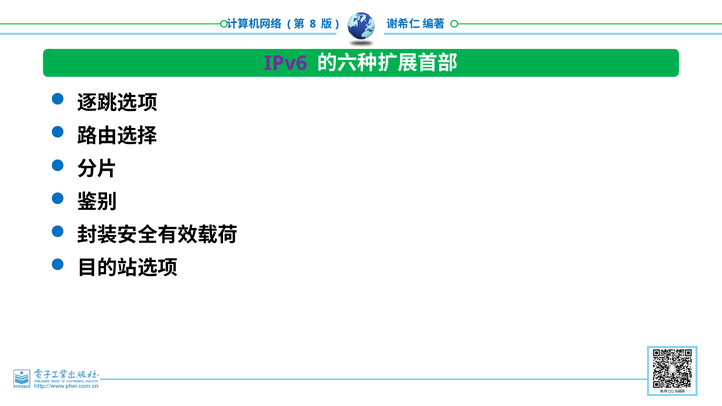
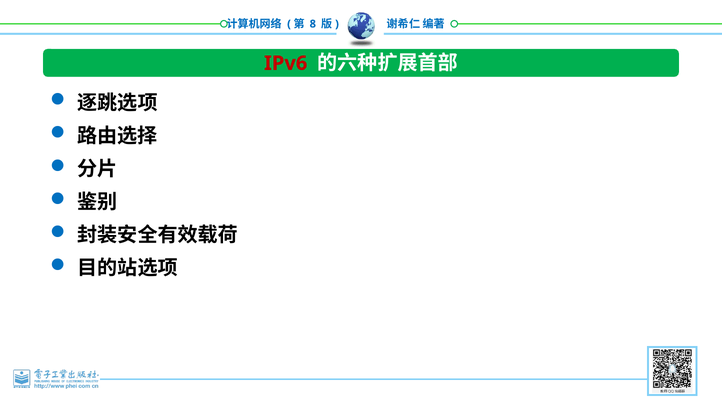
IPv6 colour: purple -> red
